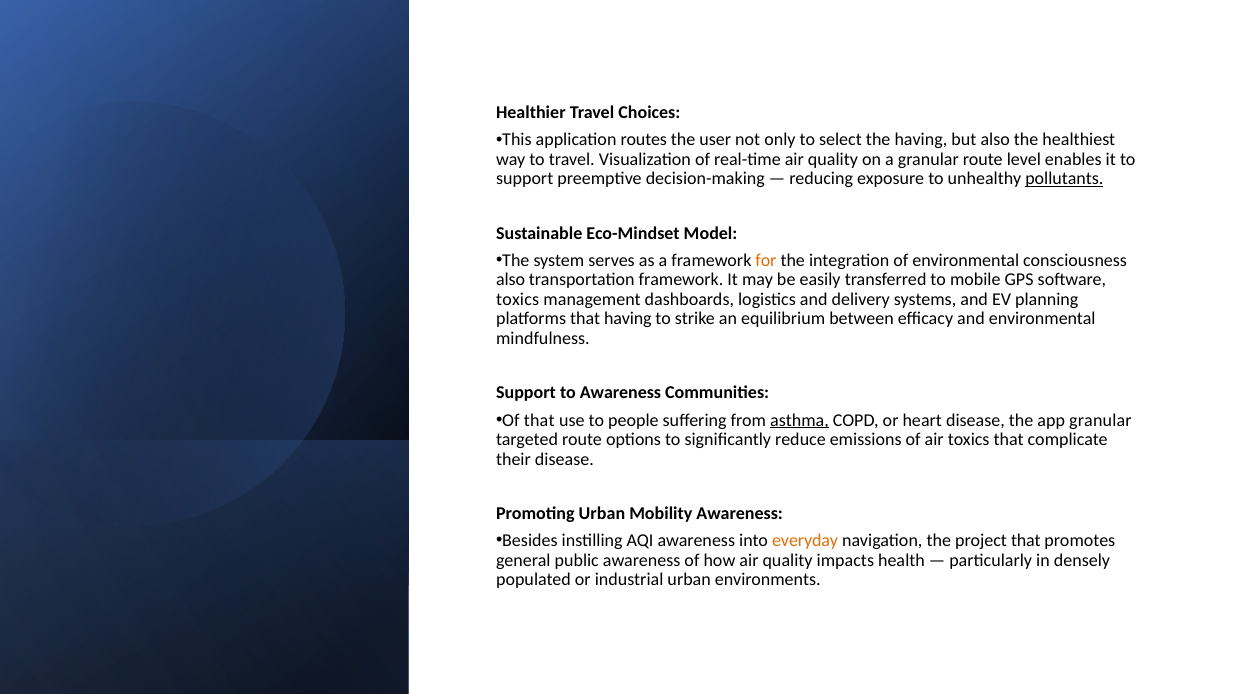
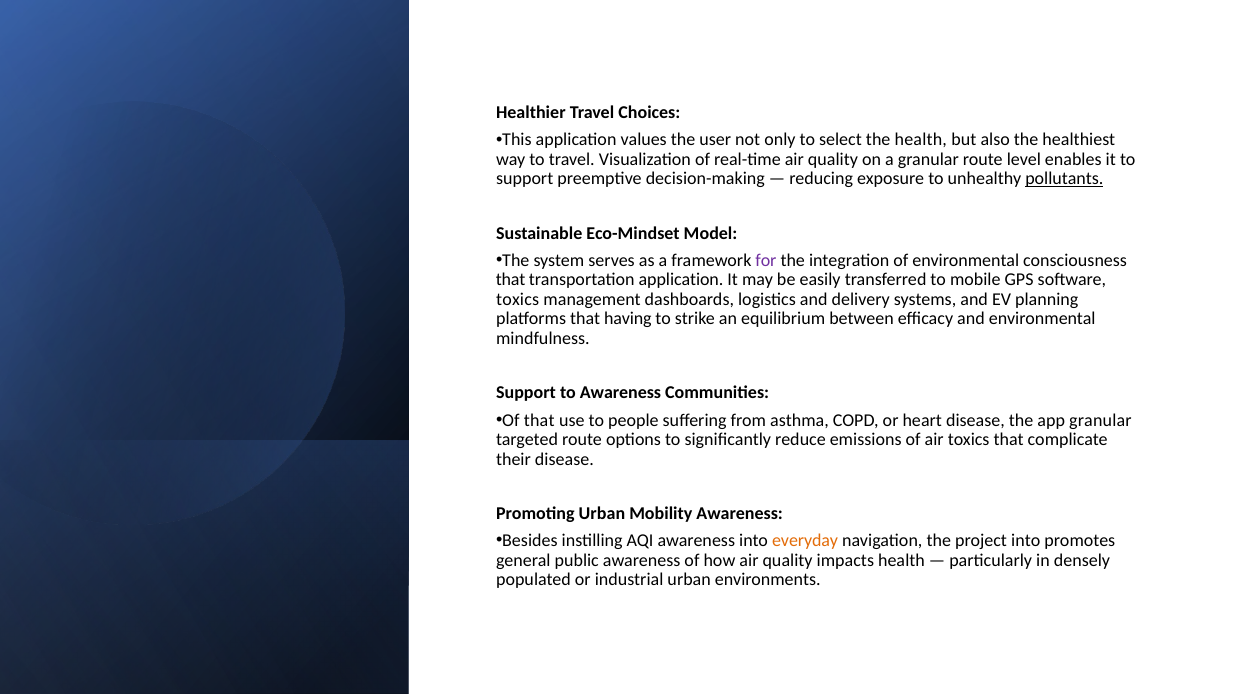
routes: routes -> values
the having: having -> health
for colour: orange -> purple
also at (511, 280): also -> that
transportation framework: framework -> application
asthma underline: present -> none
project that: that -> into
